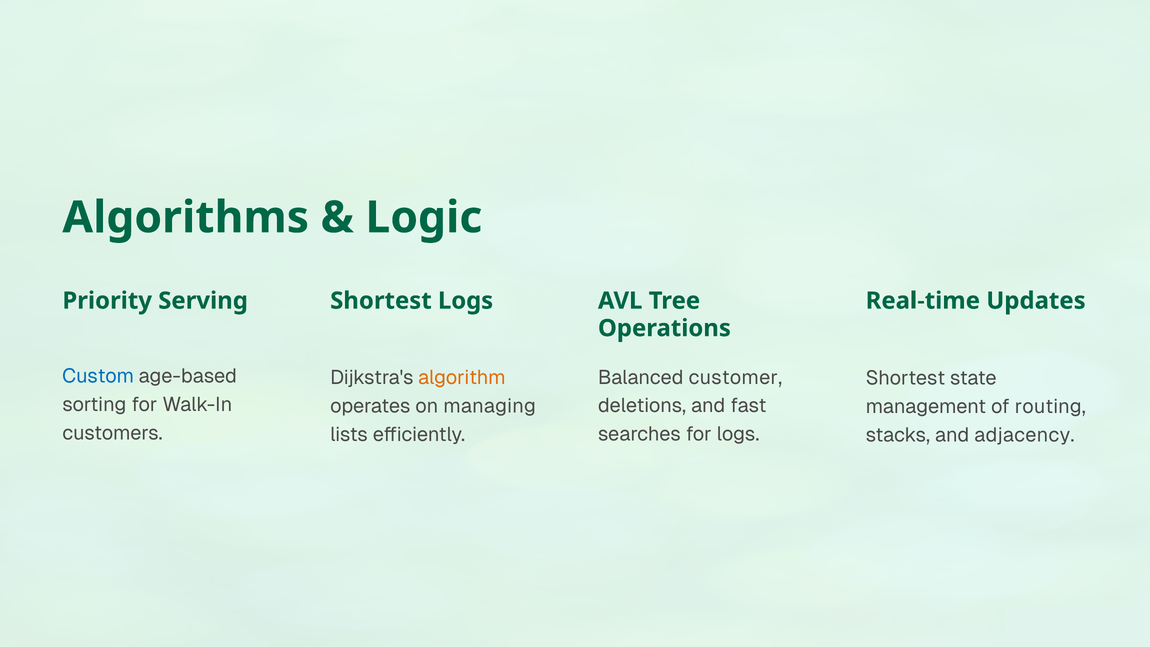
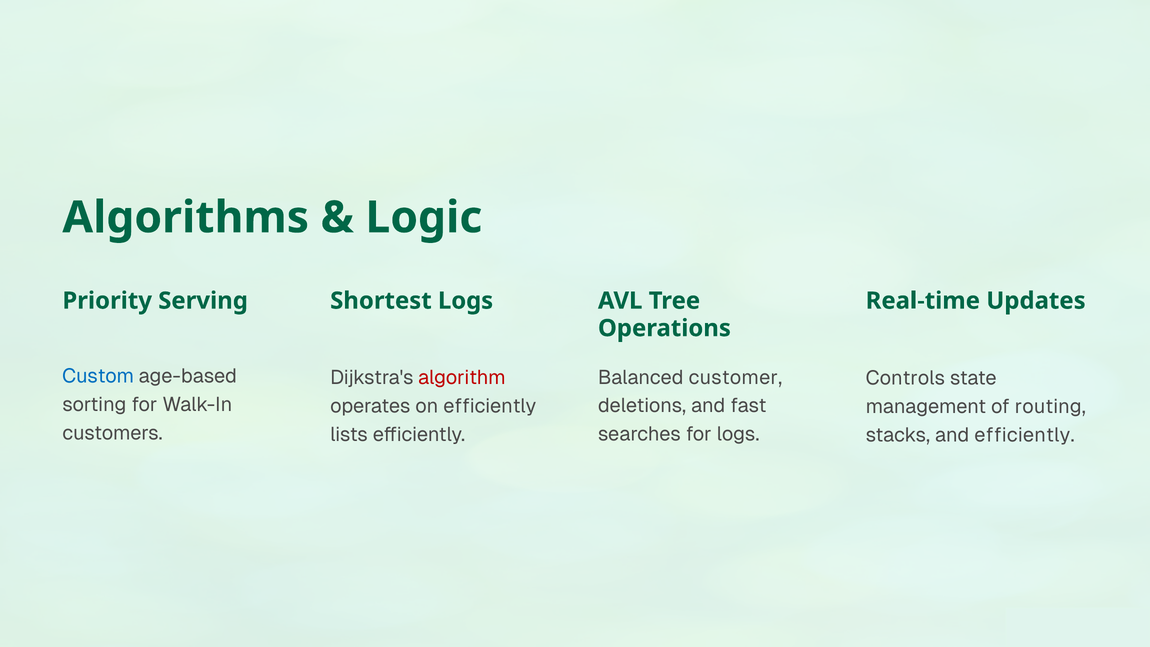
algorithm colour: orange -> red
Shortest at (905, 378): Shortest -> Controls
on managing: managing -> efficiently
and adjacency: adjacency -> efficiently
